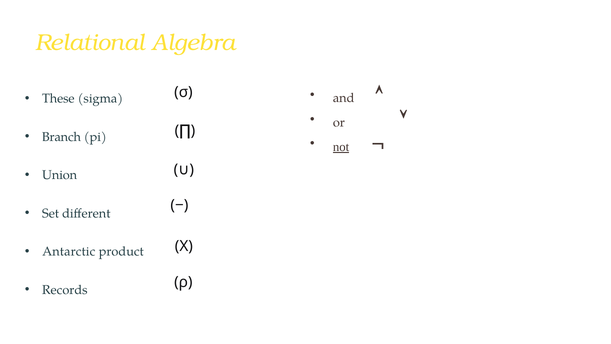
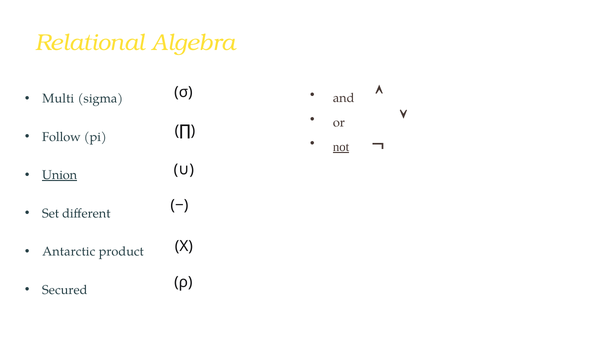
These: These -> Multi
Branch: Branch -> Follow
Union underline: none -> present
Records: Records -> Secured
